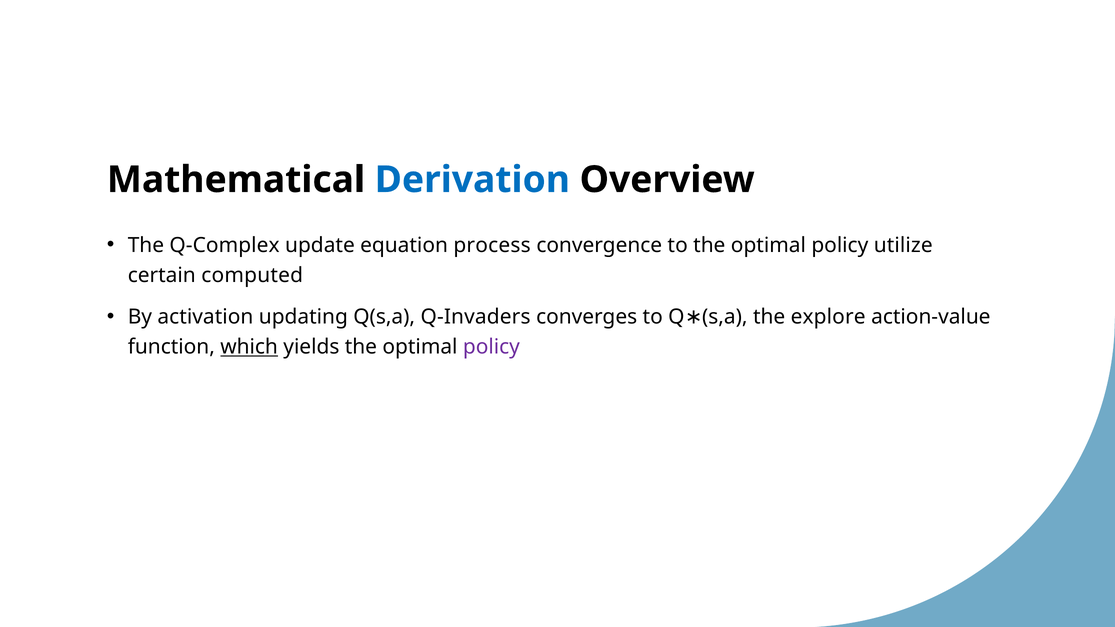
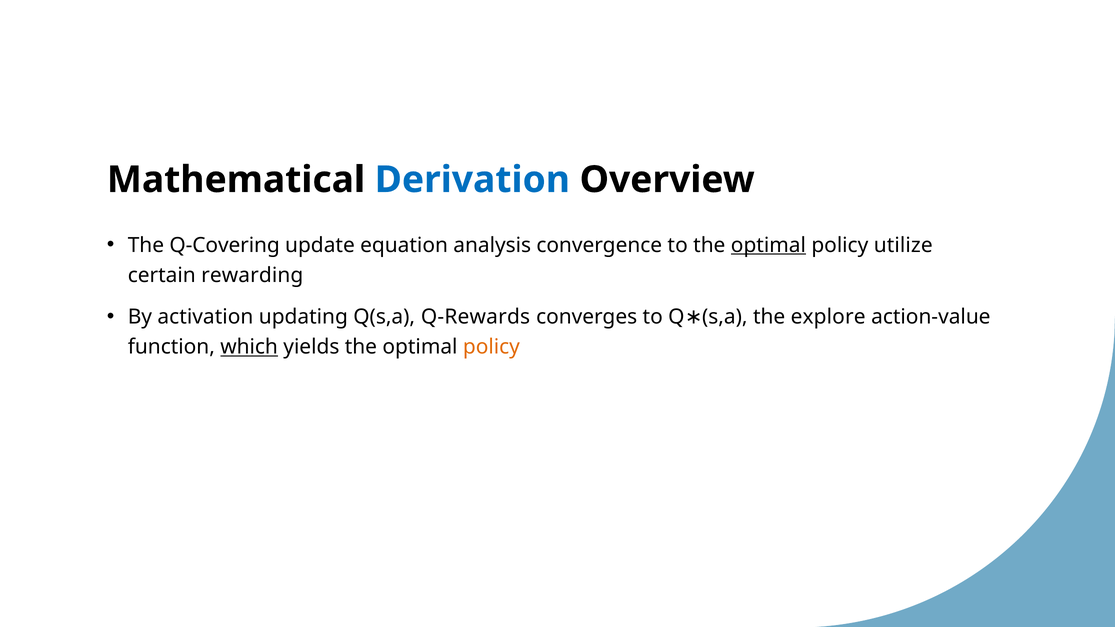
Q-Complex: Q-Complex -> Q-Covering
process: process -> analysis
optimal at (768, 245) underline: none -> present
computed: computed -> rewarding
Q-Invaders: Q-Invaders -> Q-Rewards
policy at (491, 347) colour: purple -> orange
